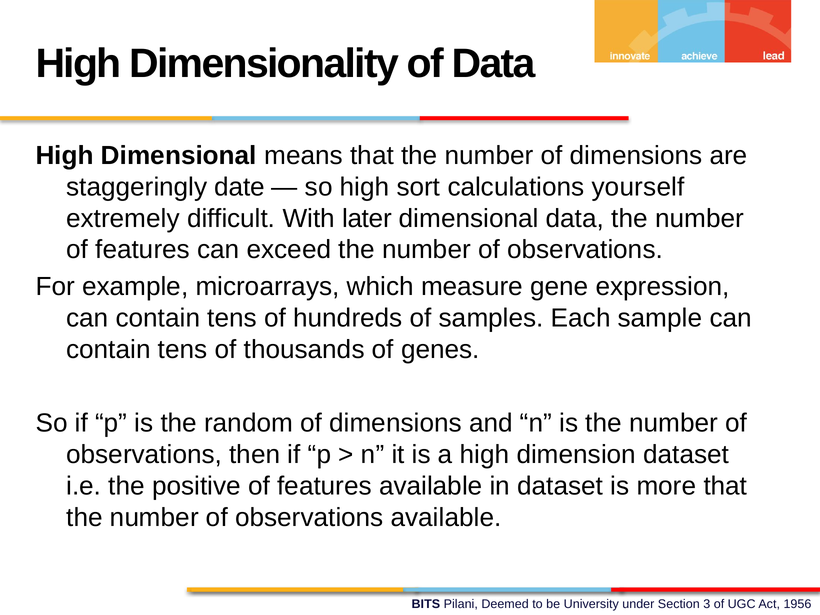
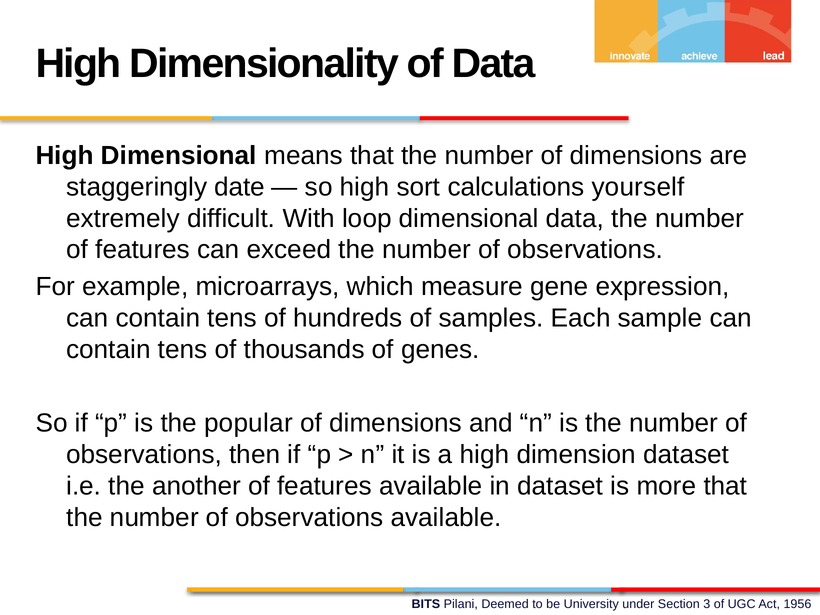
later: later -> loop
random: random -> popular
positive: positive -> another
